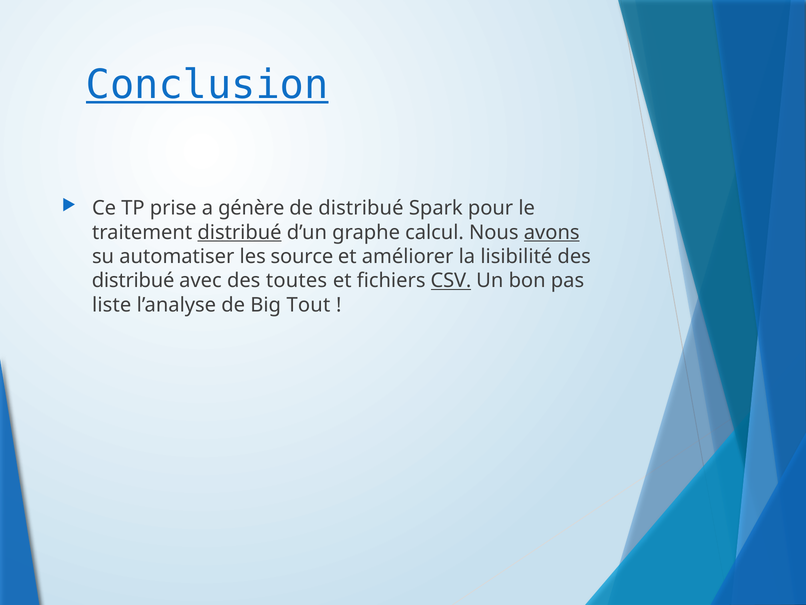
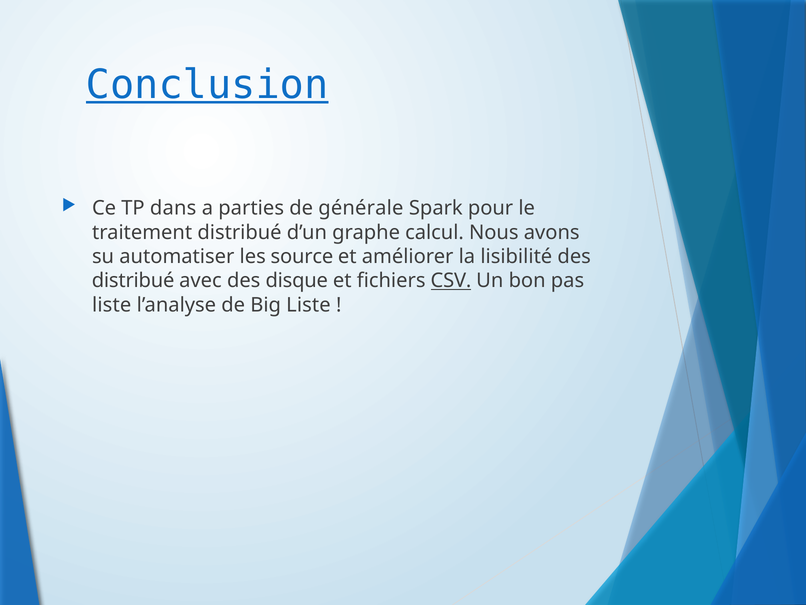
prise: prise -> dans
génère: génère -> parties
de distribué: distribué -> générale
distribué at (240, 232) underline: present -> none
avons underline: present -> none
toutes: toutes -> disque
Big Tout: Tout -> Liste
